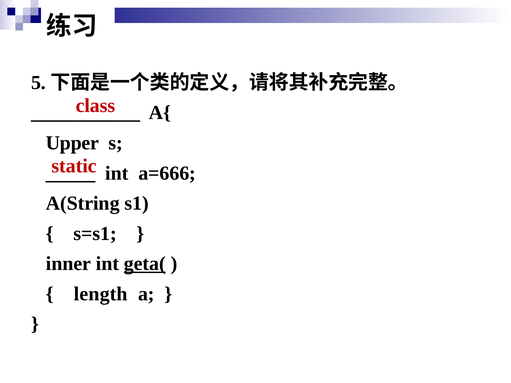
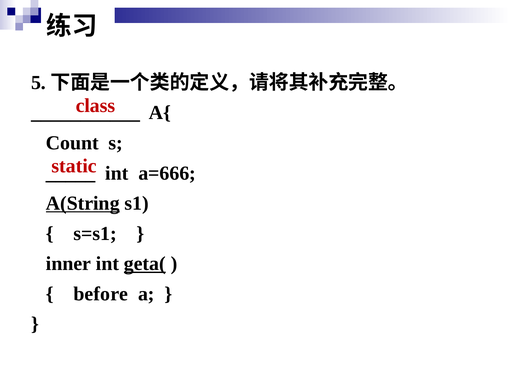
Upper: Upper -> Count
A(String underline: none -> present
length: length -> before
